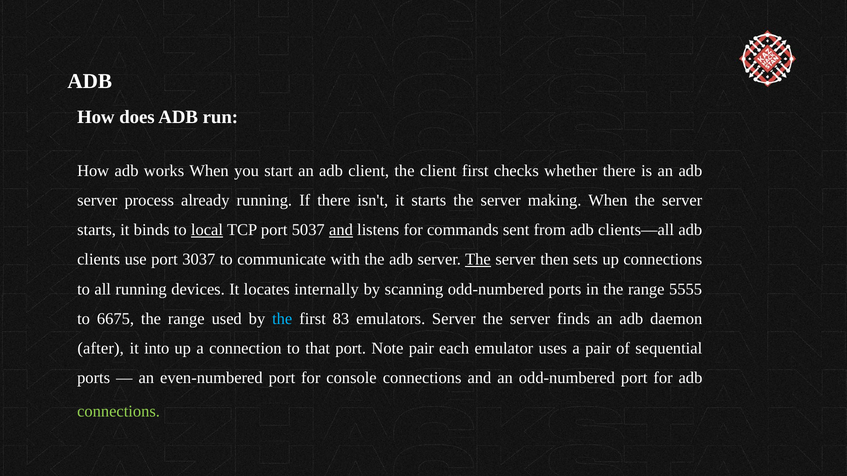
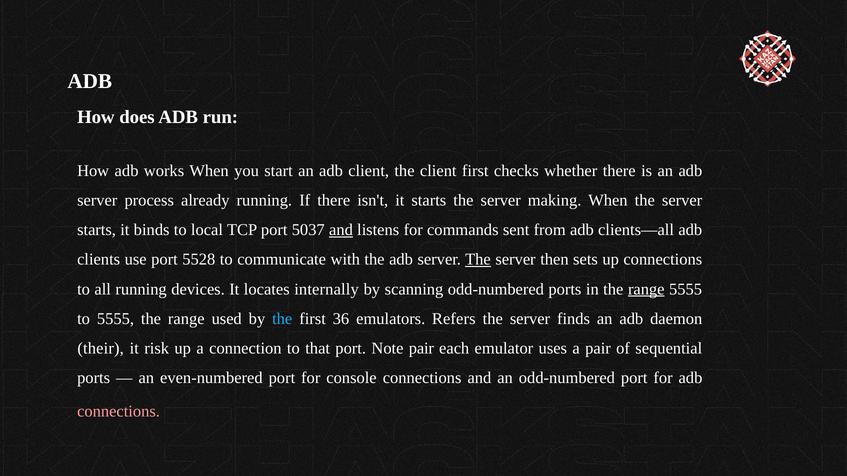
local underline: present -> none
3037: 3037 -> 5528
range at (646, 289) underline: none -> present
to 6675: 6675 -> 5555
83: 83 -> 36
emulators Server: Server -> Refers
after: after -> their
into: into -> risk
connections at (119, 412) colour: light green -> pink
